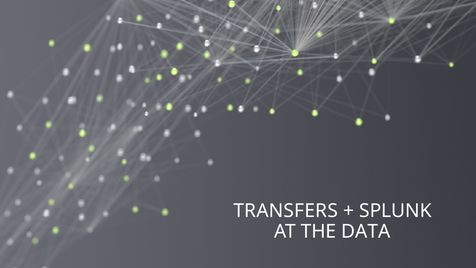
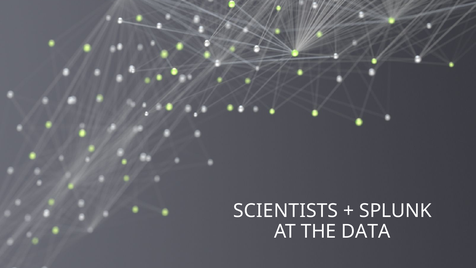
TRANSFERS: TRANSFERS -> SCIENTISTS
